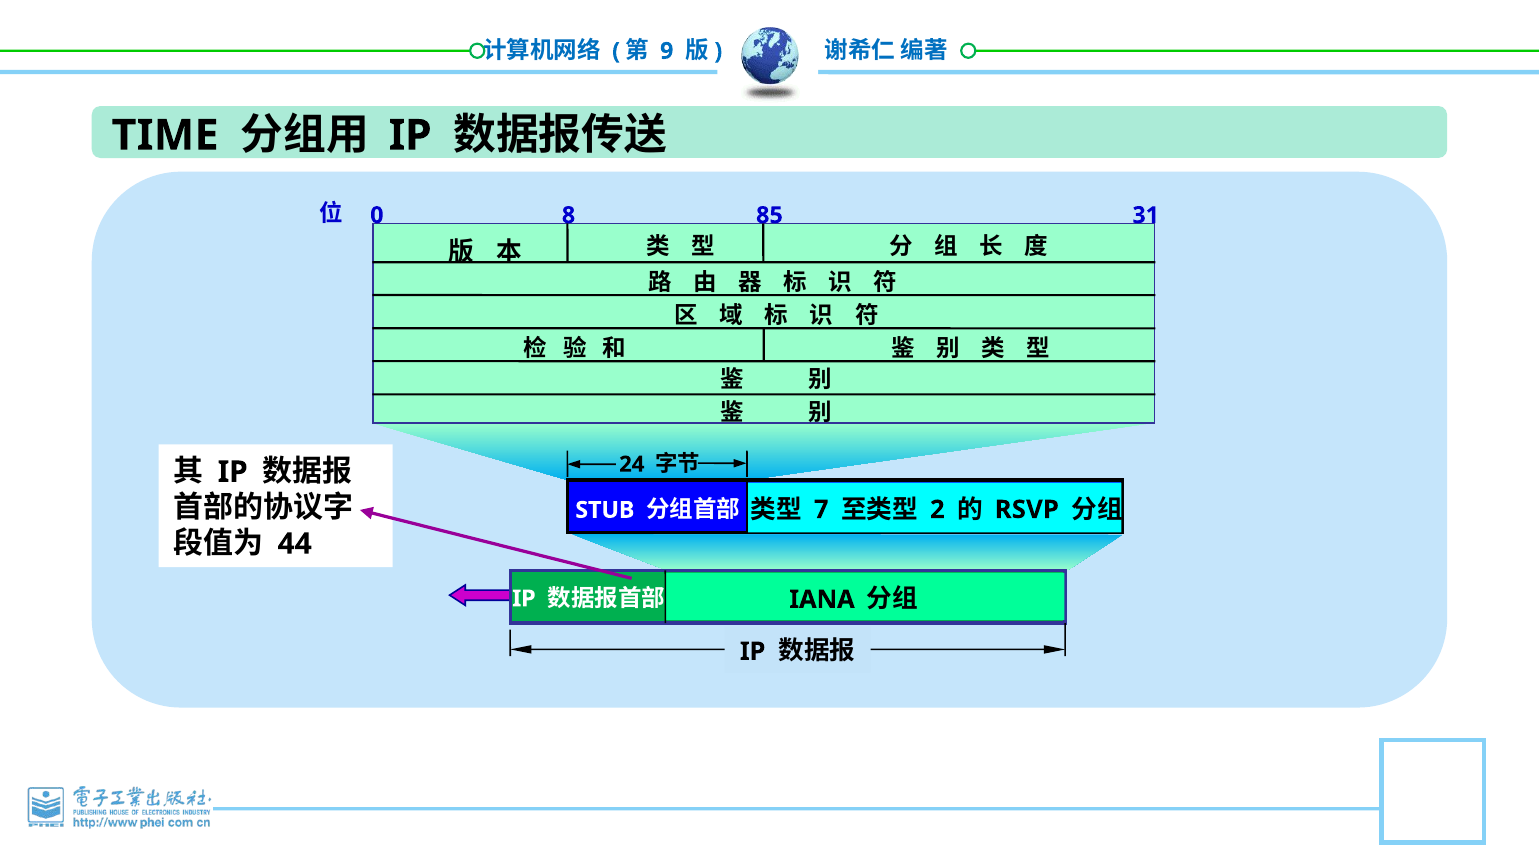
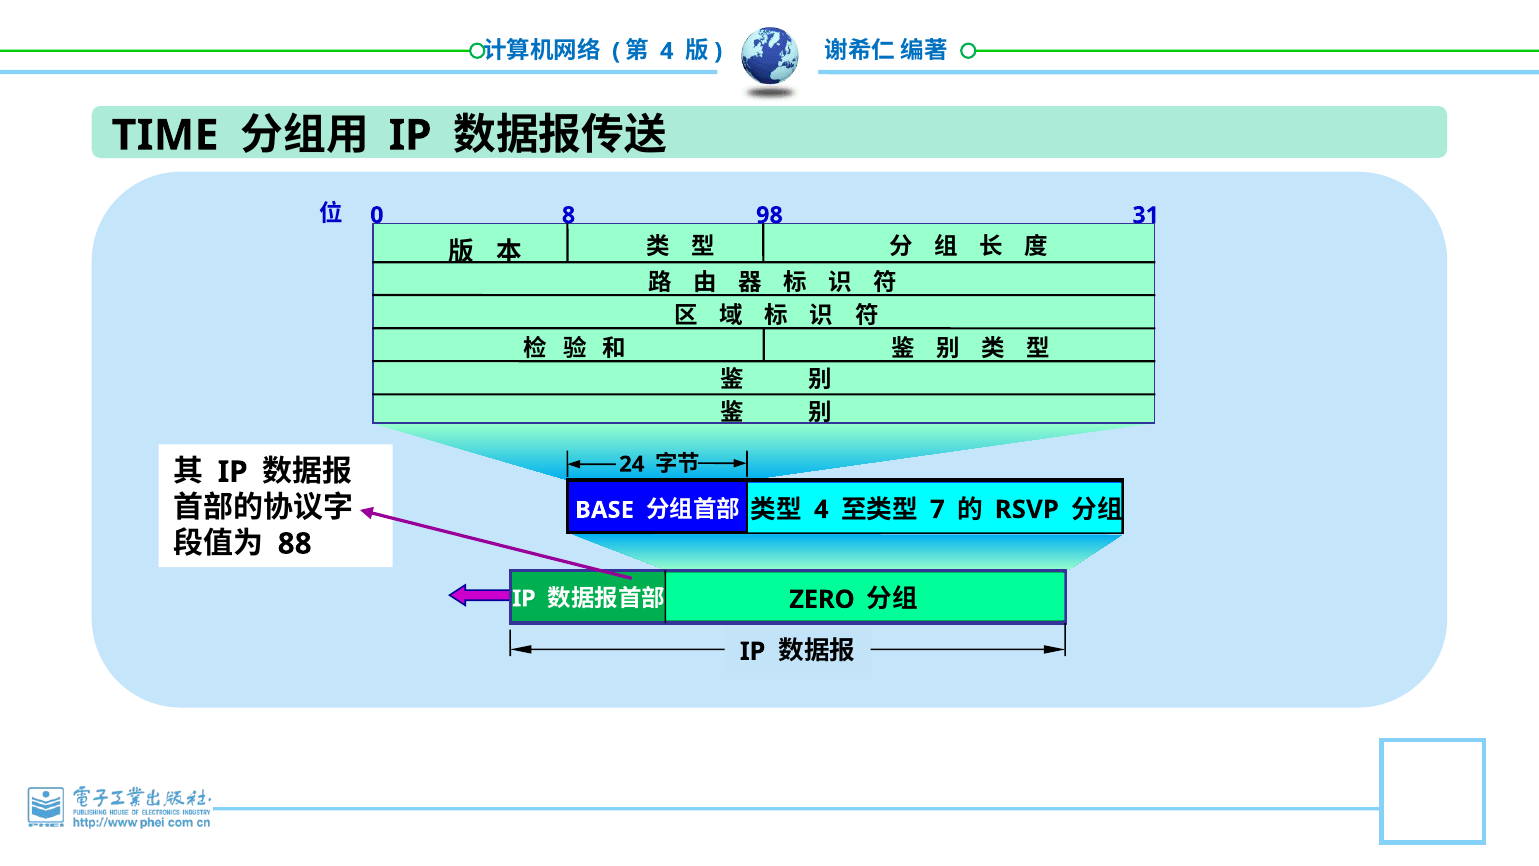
9 at (667, 51): 9 -> 4
85: 85 -> 98
7 at (821, 509): 7 -> 4
2: 2 -> 7
STUB: STUB -> BASE
44: 44 -> 88
IANA: IANA -> ZERO
